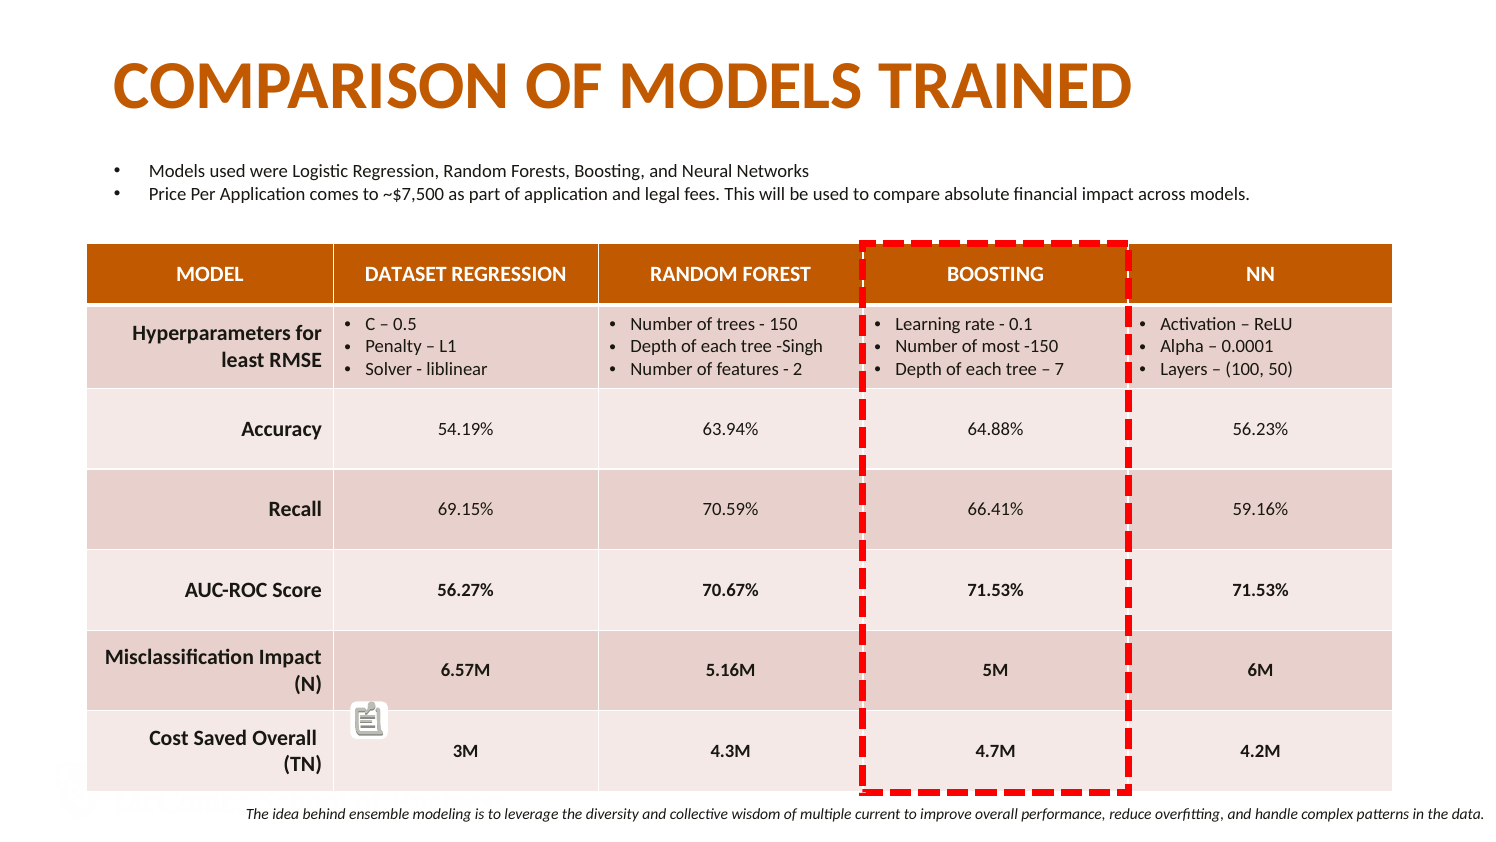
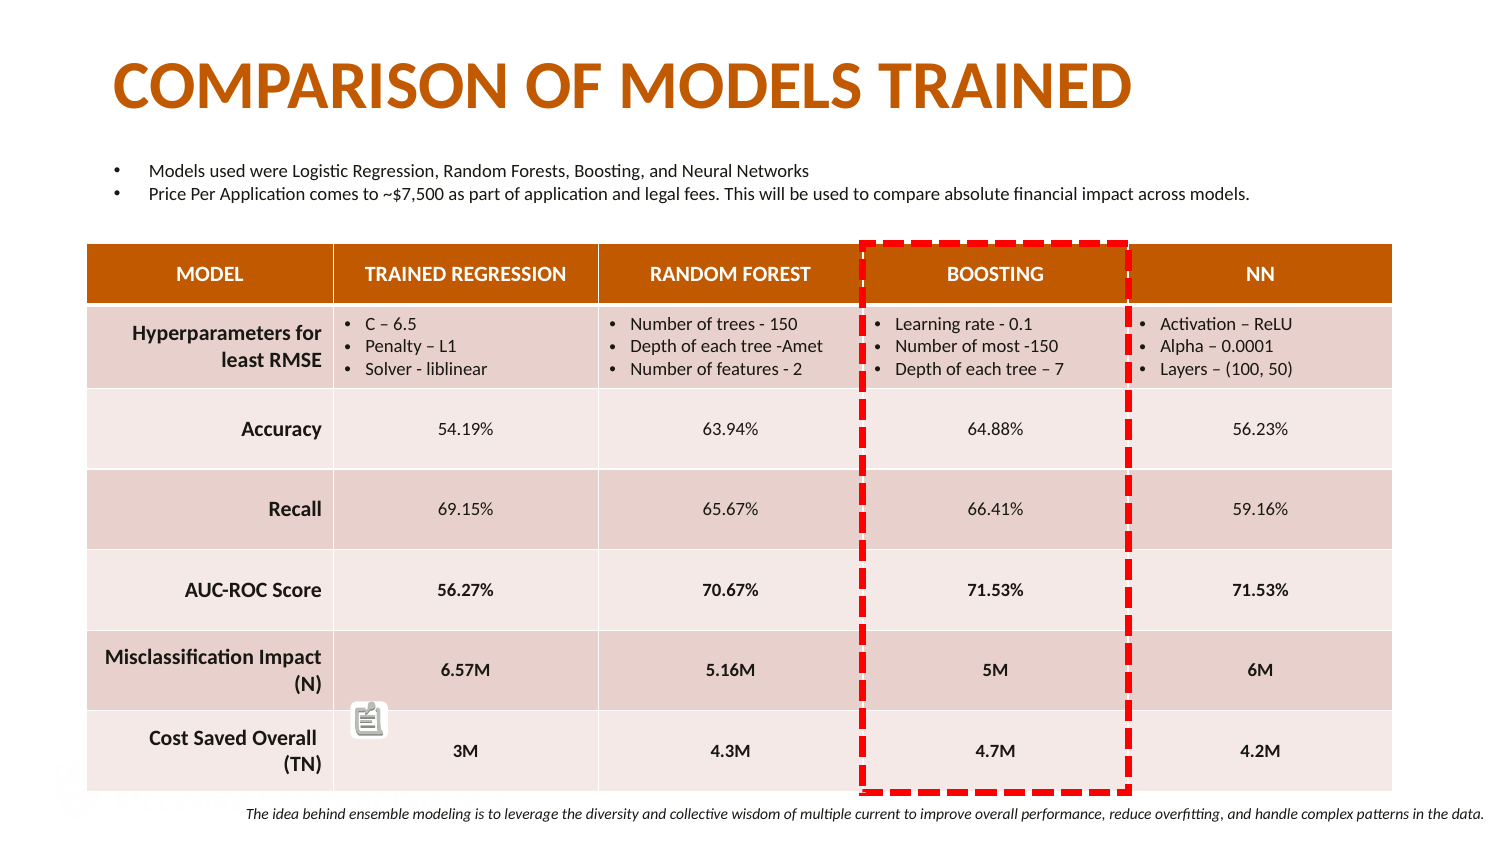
MODEL DATASET: DATASET -> TRAINED
0.5: 0.5 -> 6.5
Singh: Singh -> Amet
70.59%: 70.59% -> 65.67%
